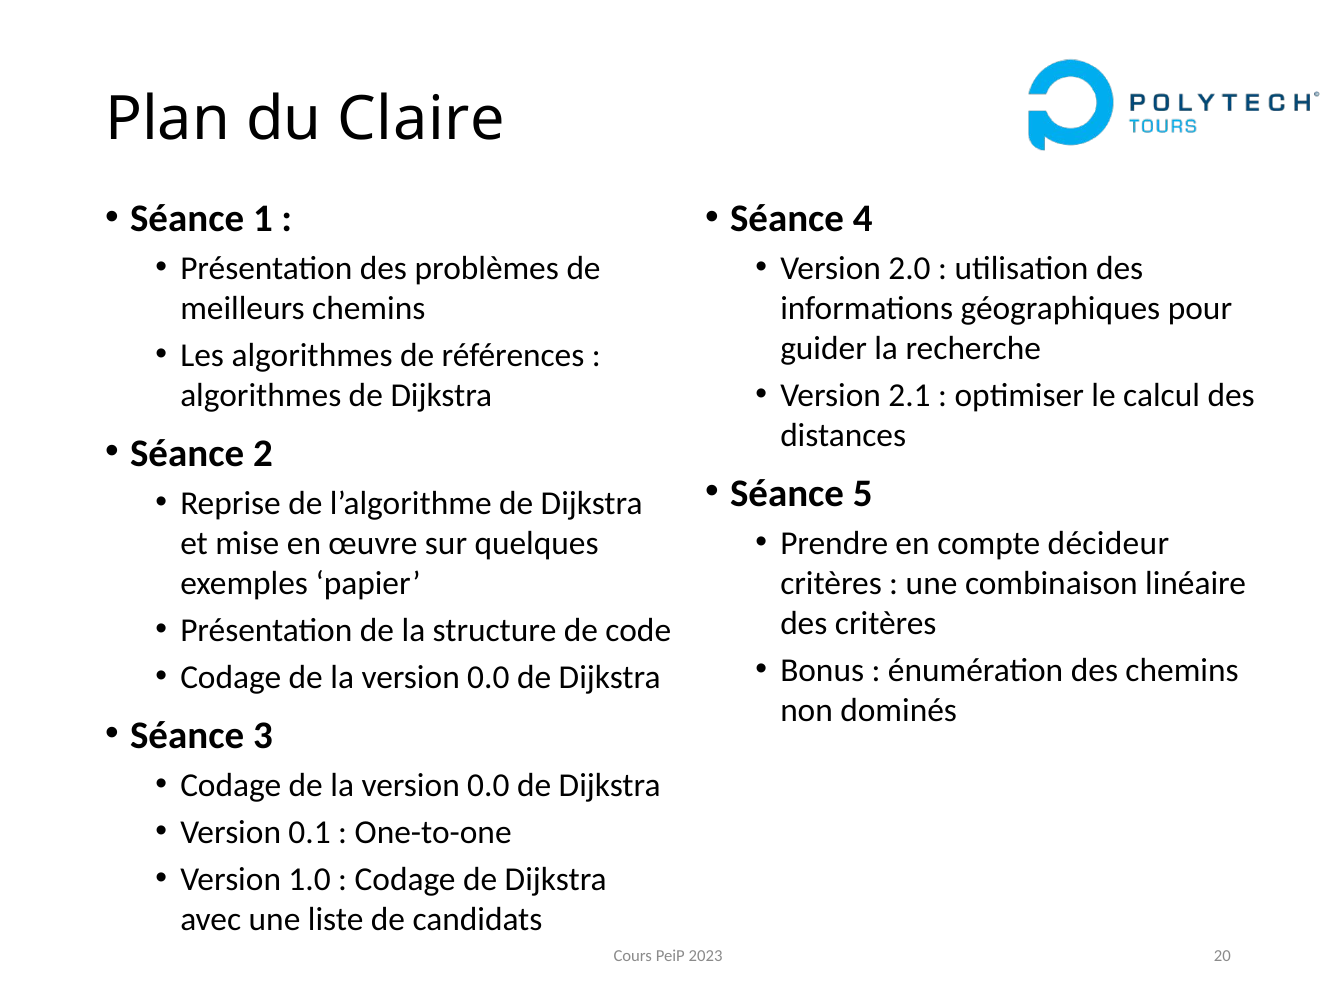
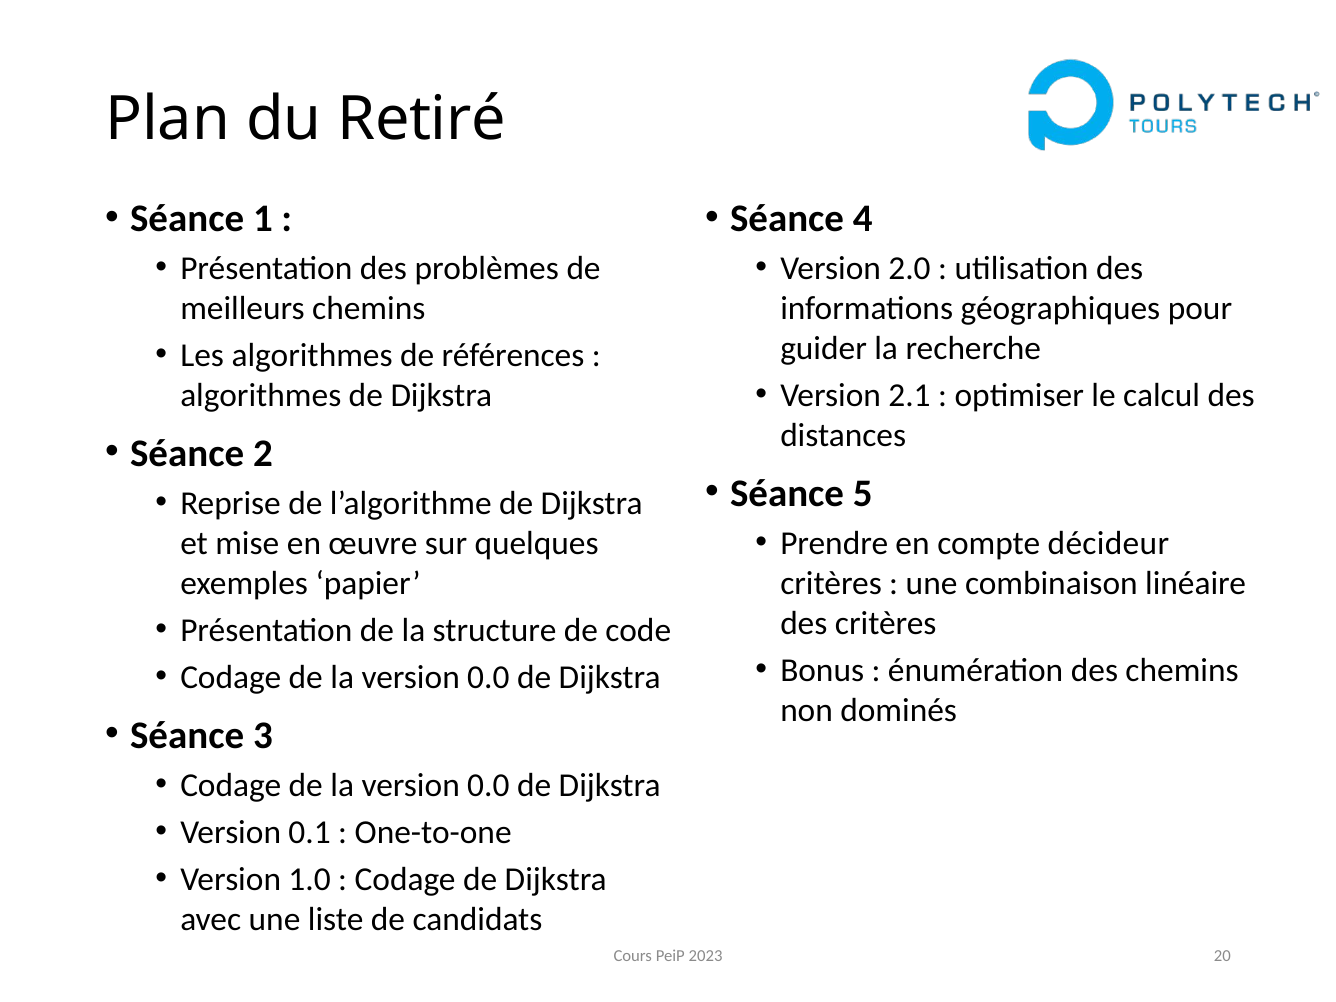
Claire: Claire -> Retiré
